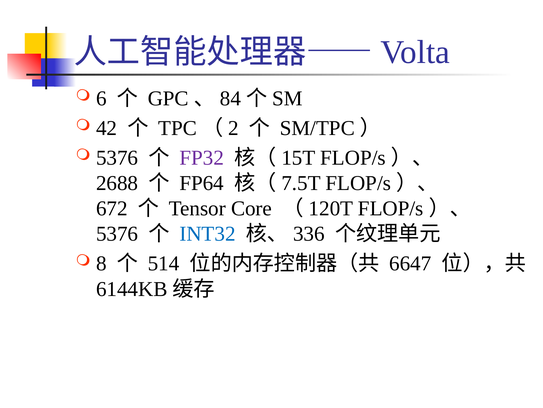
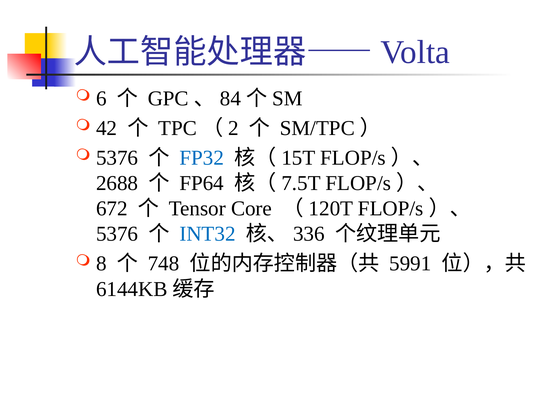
FP32 colour: purple -> blue
514: 514 -> 748
6647: 6647 -> 5991
